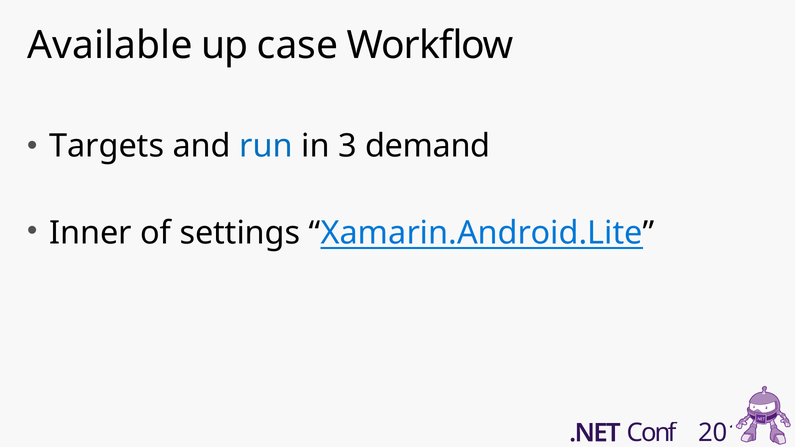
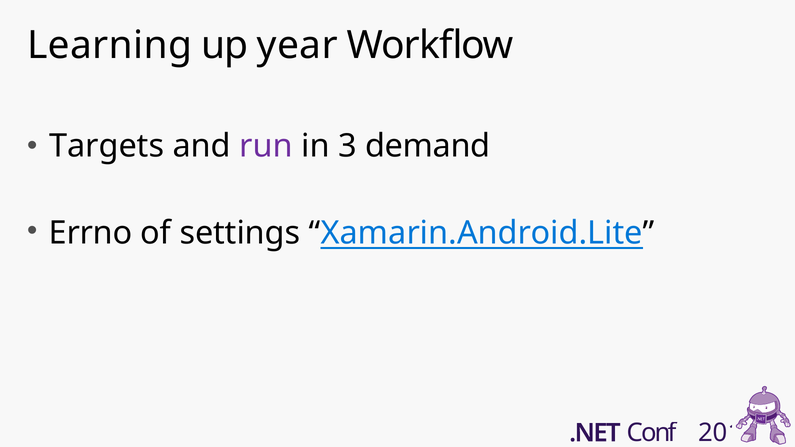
Available: Available -> Learning
case: case -> year
run colour: blue -> purple
Inner: Inner -> Errno
